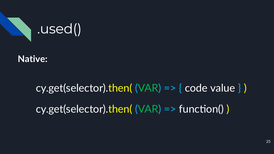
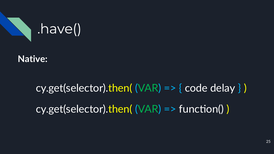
.used(: .used( -> .have(
value: value -> delay
